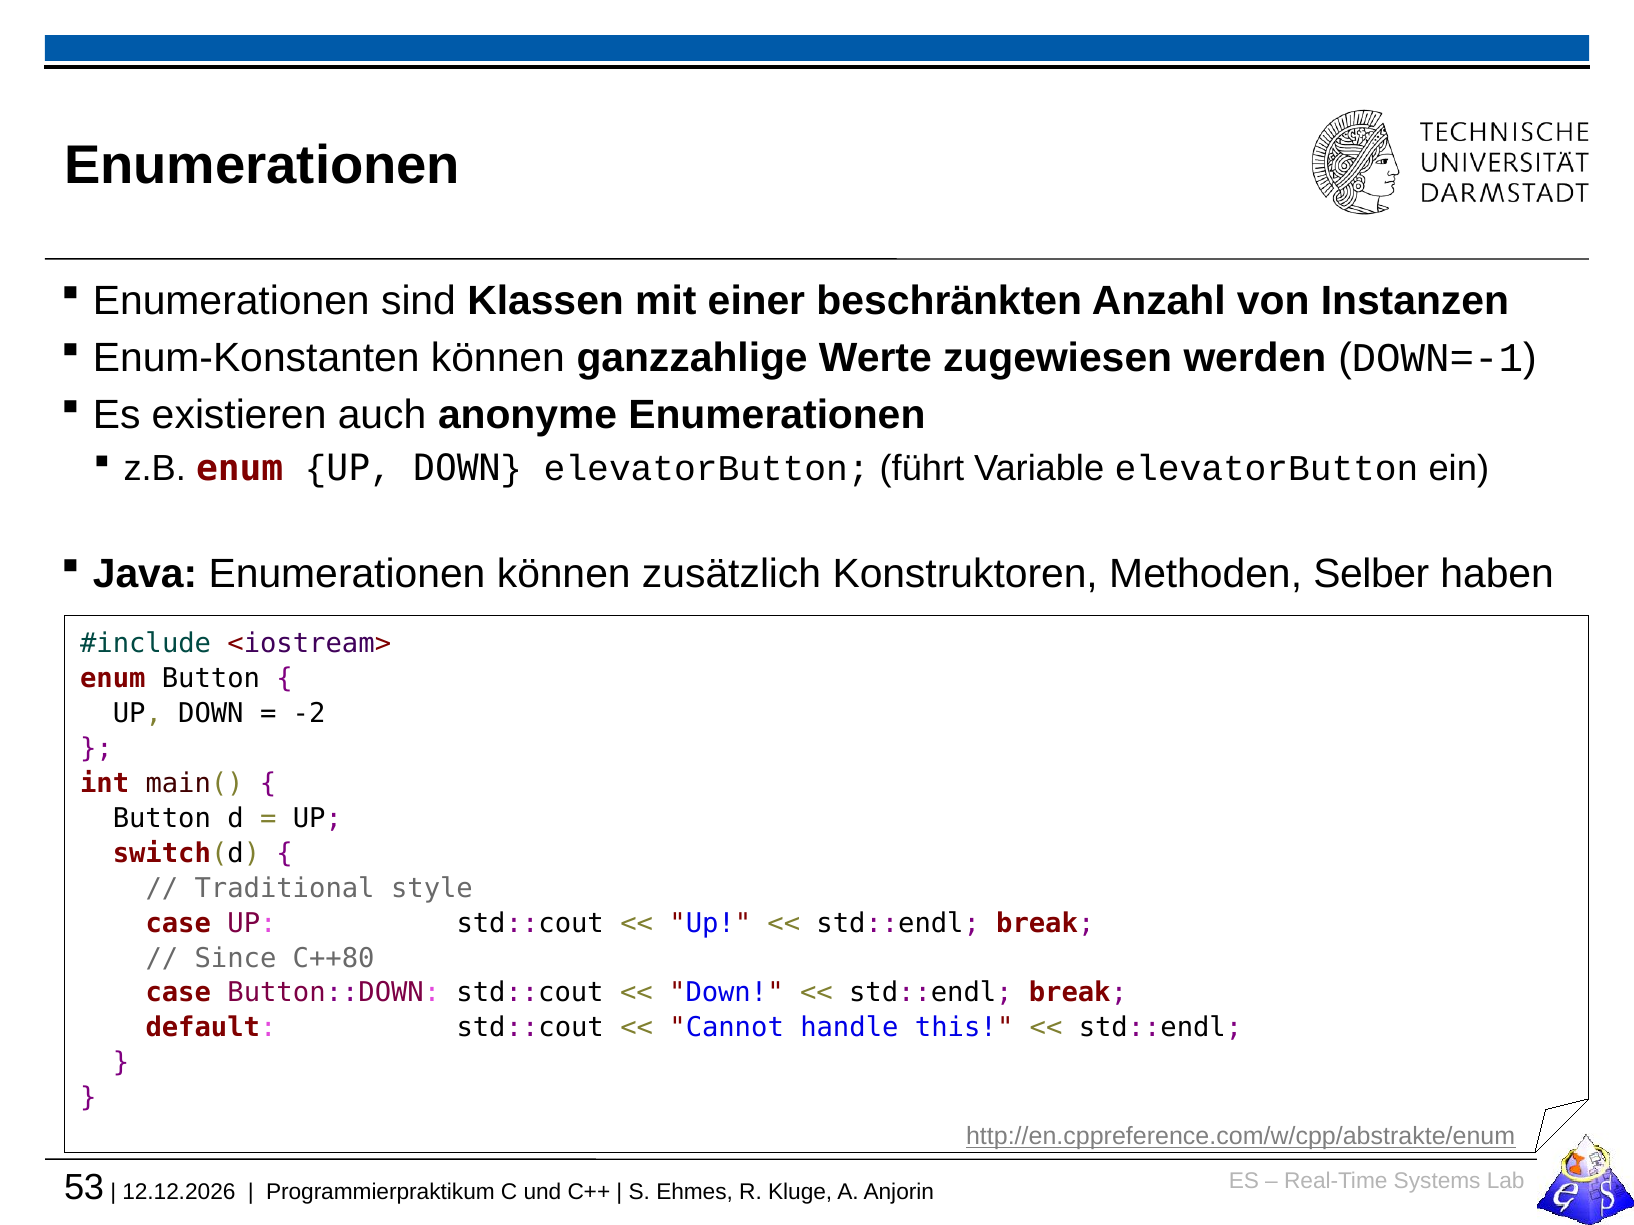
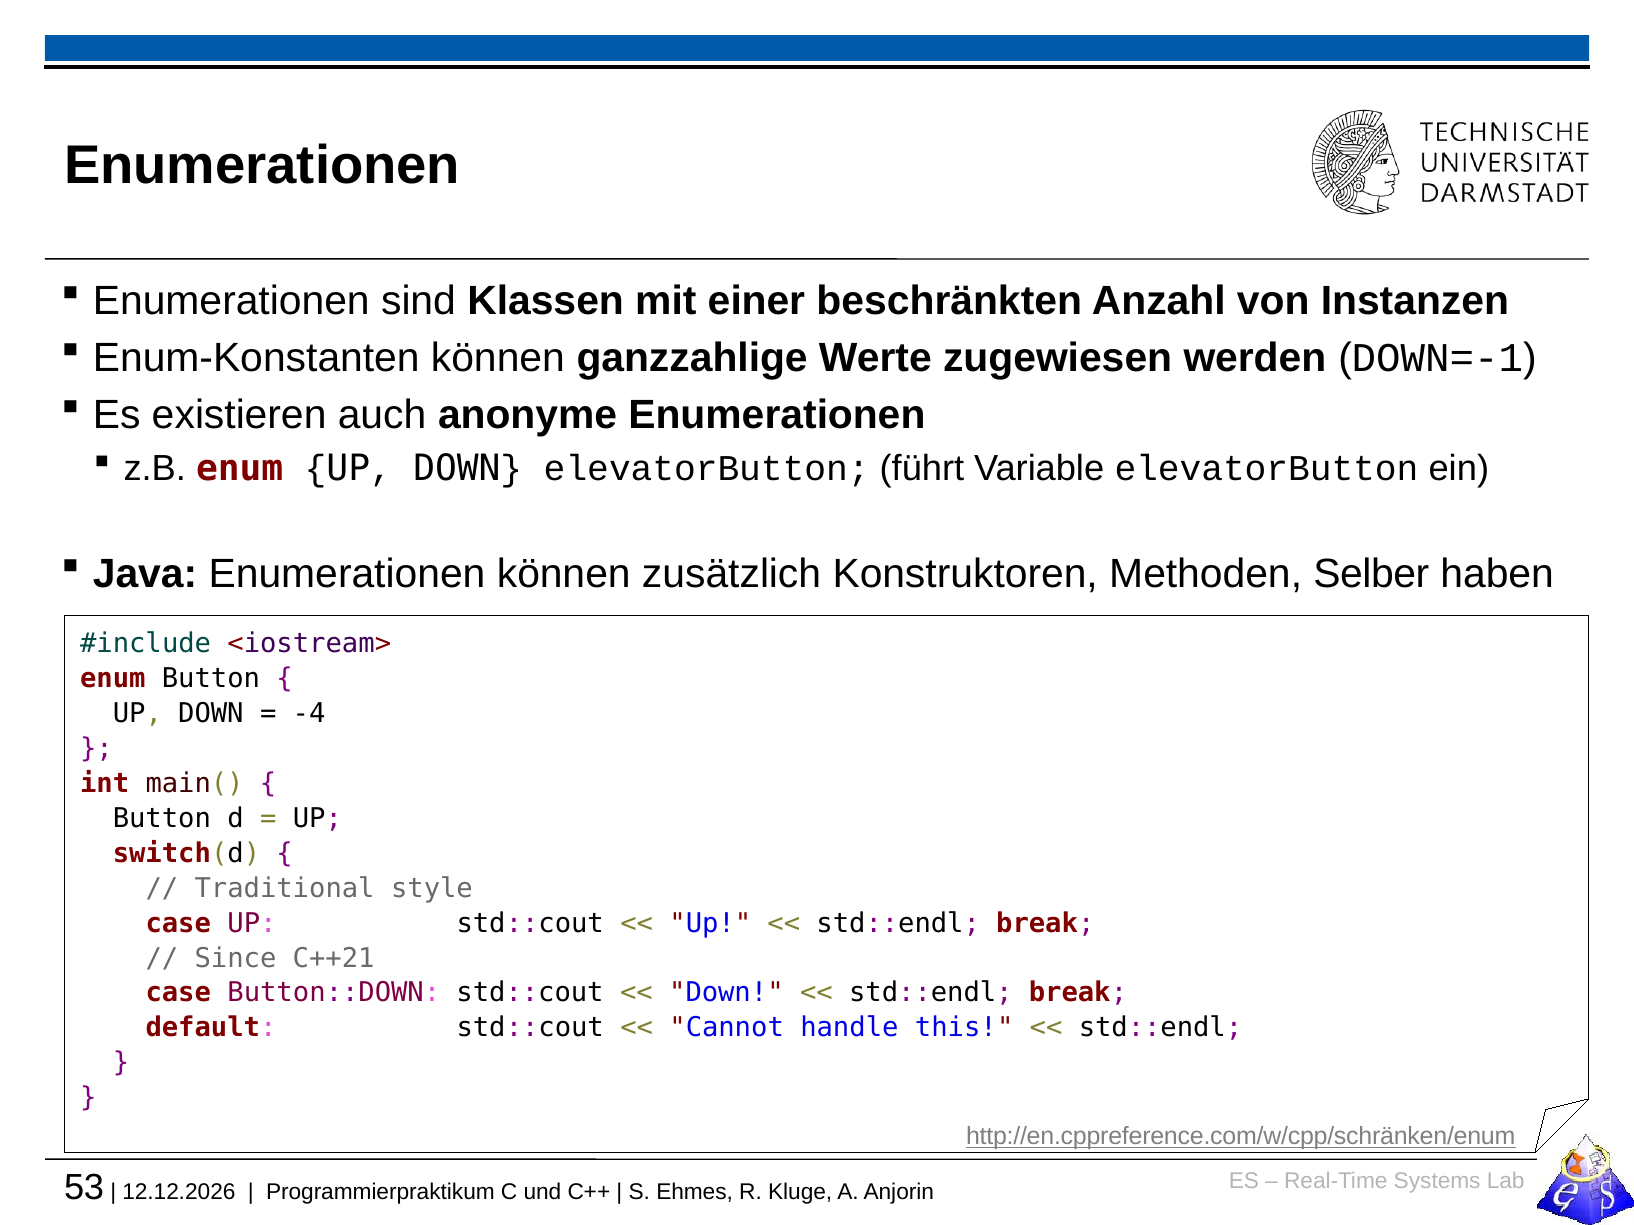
-2: -2 -> -4
C++80: C++80 -> C++21
http://en.cppreference.com/w/cpp/abstrakte/enum: http://en.cppreference.com/w/cpp/abstrakte/enum -> http://en.cppreference.com/w/cpp/schränken/enum
